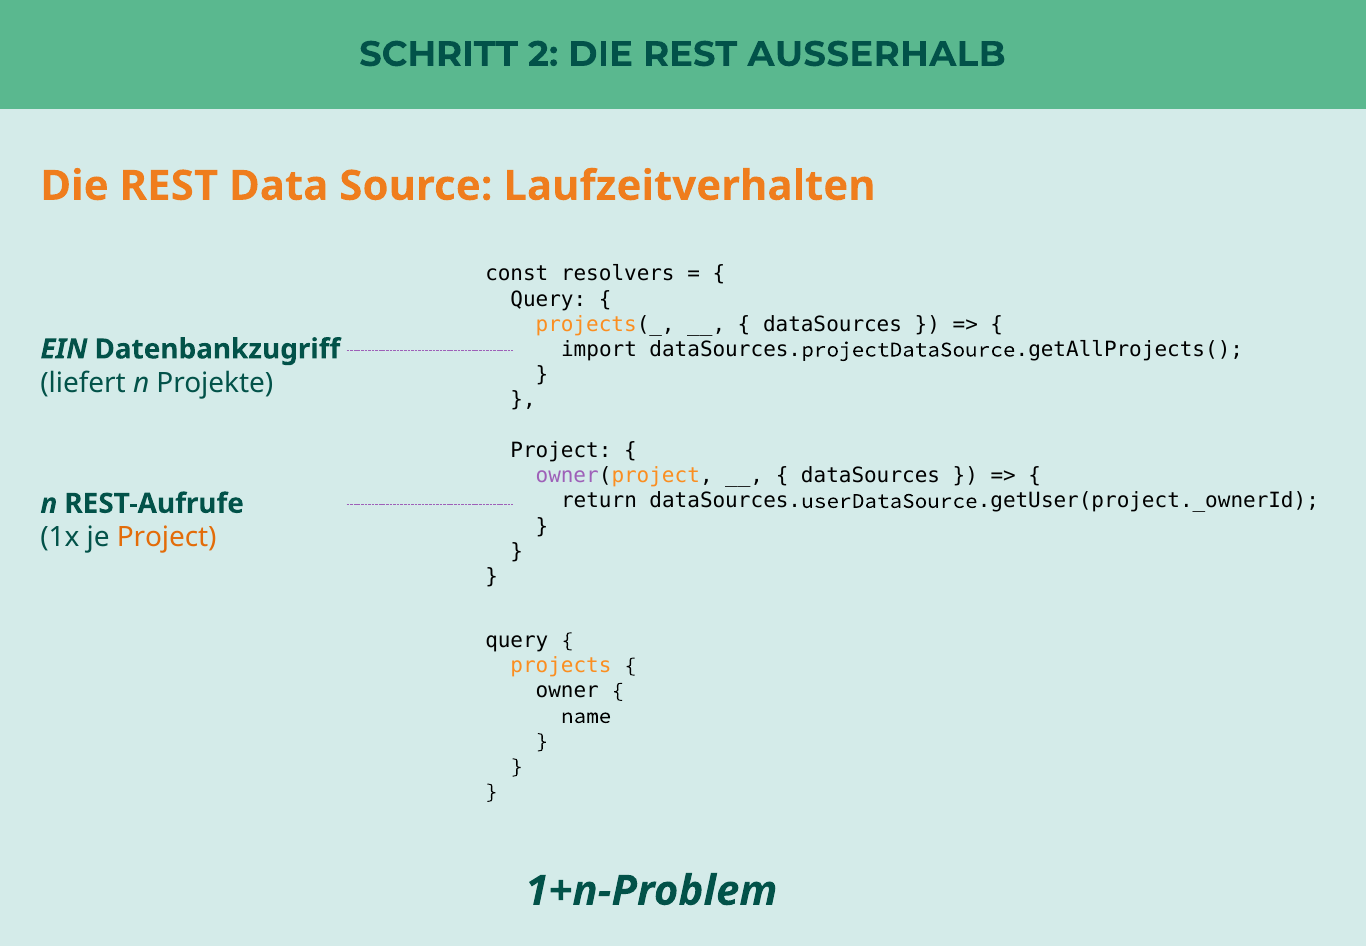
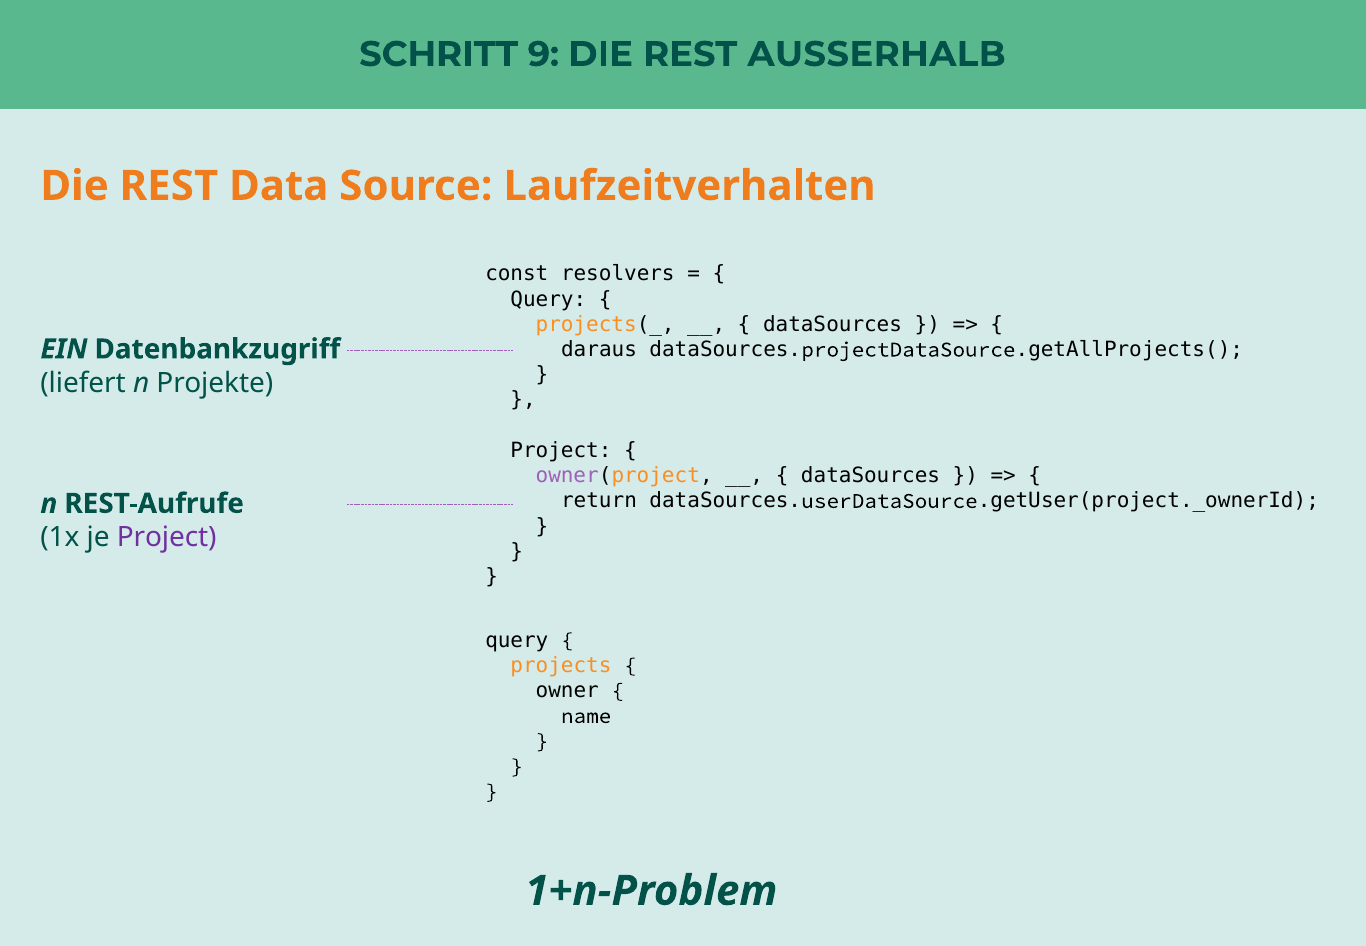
2: 2 -> 9
import: import -> daraus
Project at (167, 537) colour: orange -> purple
